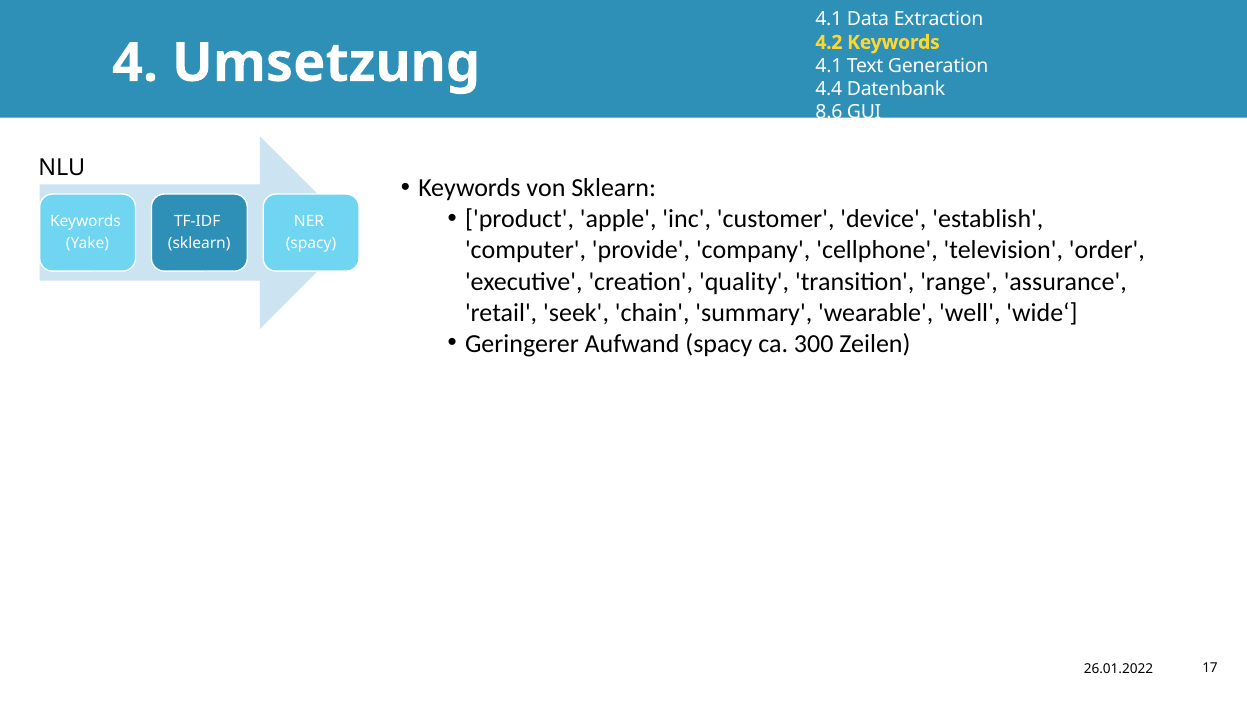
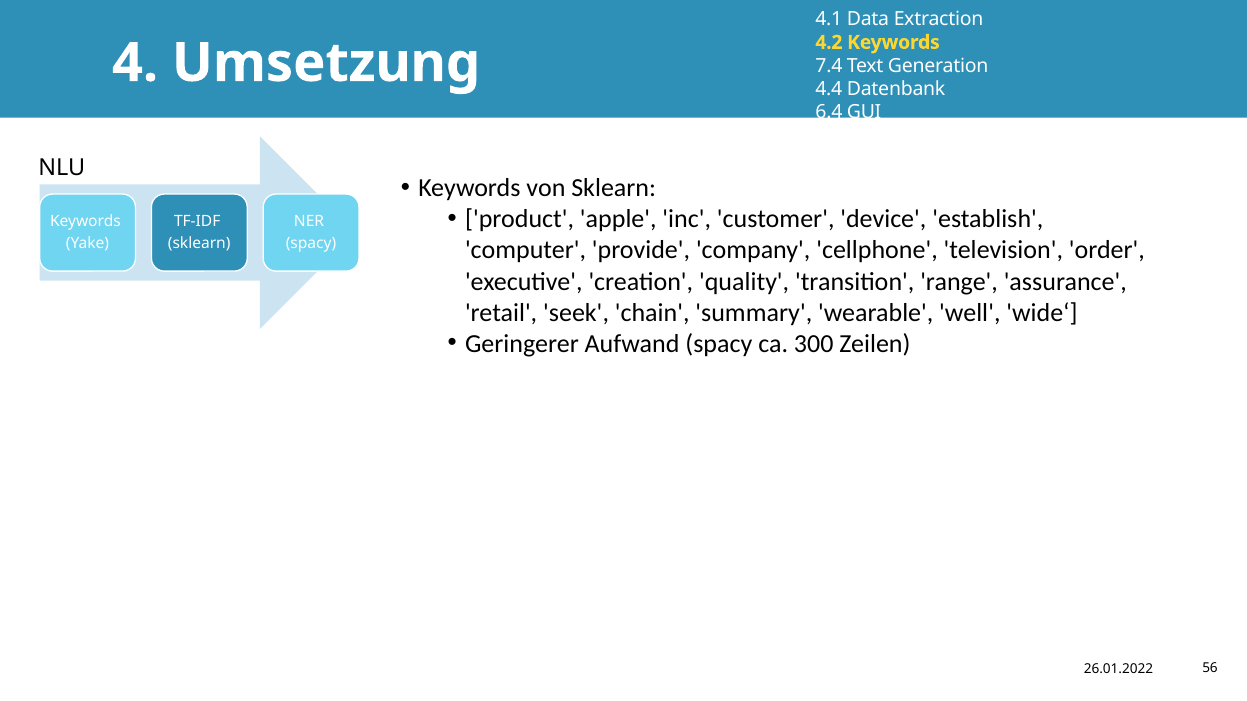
4.1 at (829, 66): 4.1 -> 7.4
8.6: 8.6 -> 6.4
17: 17 -> 56
